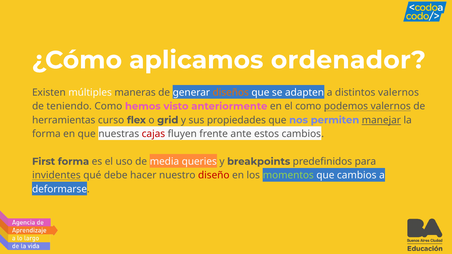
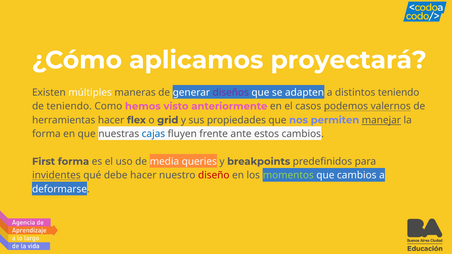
ordenador: ordenador -> proyectará
diseños colour: orange -> purple
distintos valernos: valernos -> teniendo
el como: como -> casos
herramientas curso: curso -> hacer
cajas colour: red -> blue
